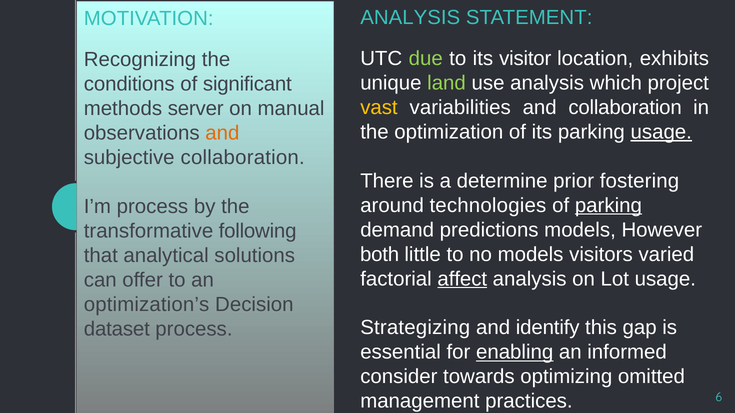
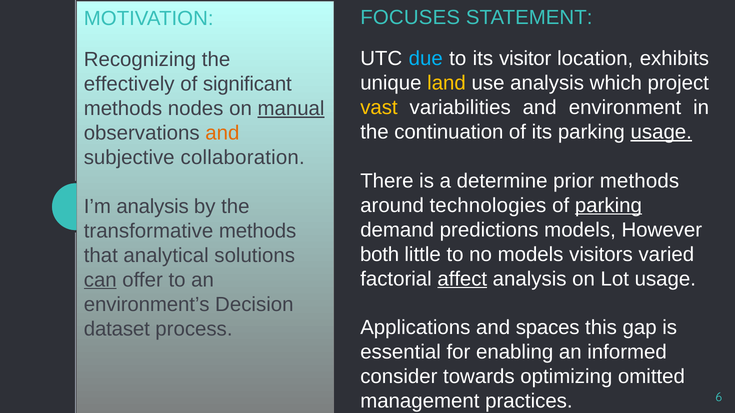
ANALYSIS at (410, 18): ANALYSIS -> FOCUSES
due colour: light green -> light blue
land colour: light green -> yellow
conditions: conditions -> effectively
and collaboration: collaboration -> environment
server: server -> nodes
manual underline: none -> present
optimization: optimization -> continuation
prior fostering: fostering -> methods
I’m process: process -> analysis
transformative following: following -> methods
can underline: none -> present
optimization’s: optimization’s -> environment’s
Strategizing: Strategizing -> Applications
identify: identify -> spaces
enabling underline: present -> none
